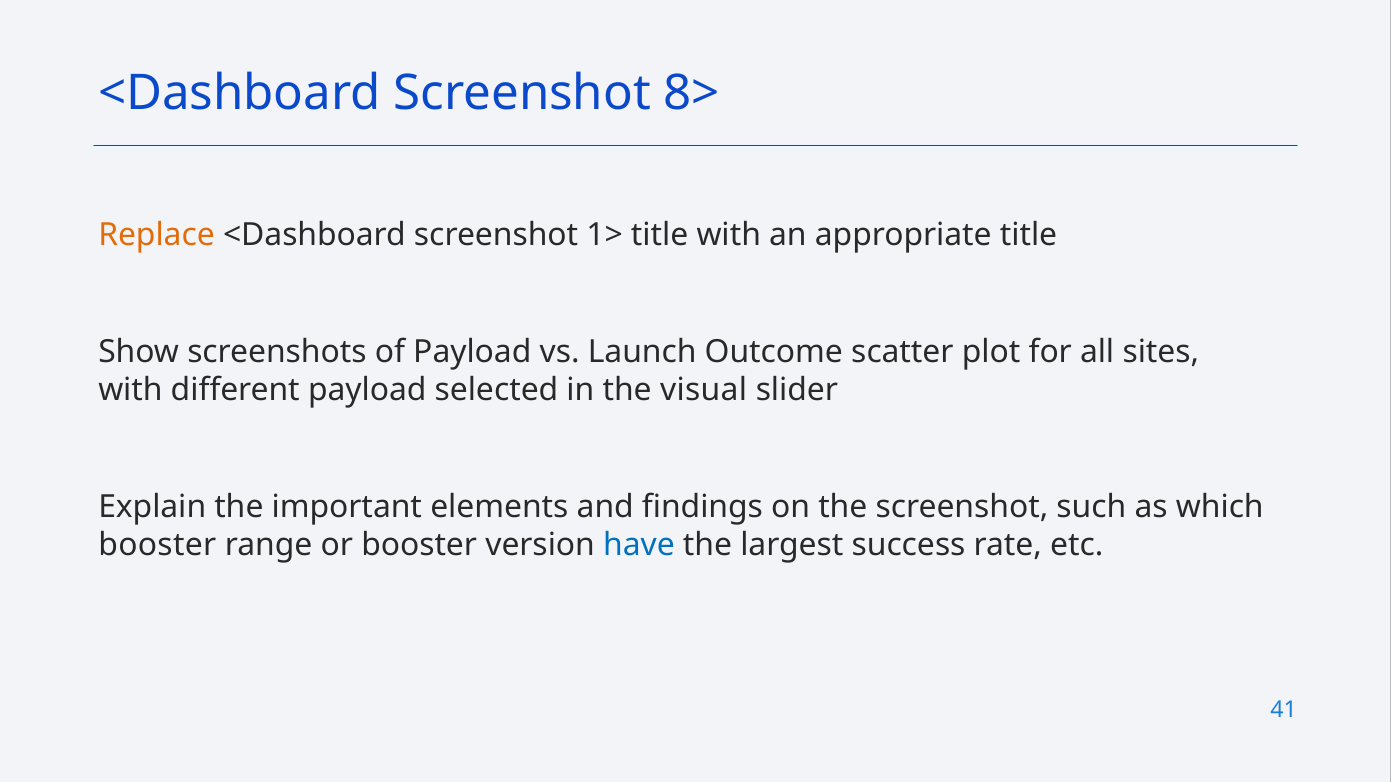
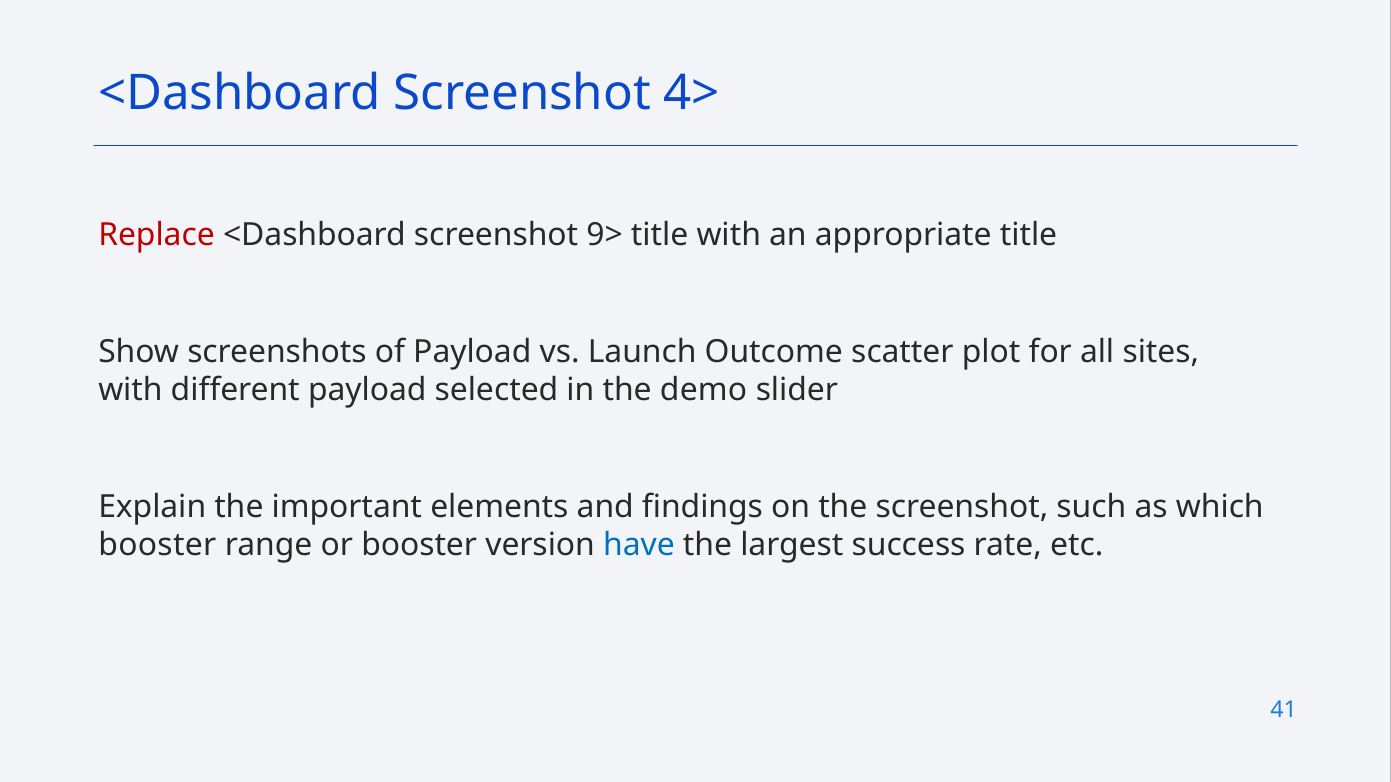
8>: 8> -> 4>
Replace colour: orange -> red
1>: 1> -> 9>
visual: visual -> demo
